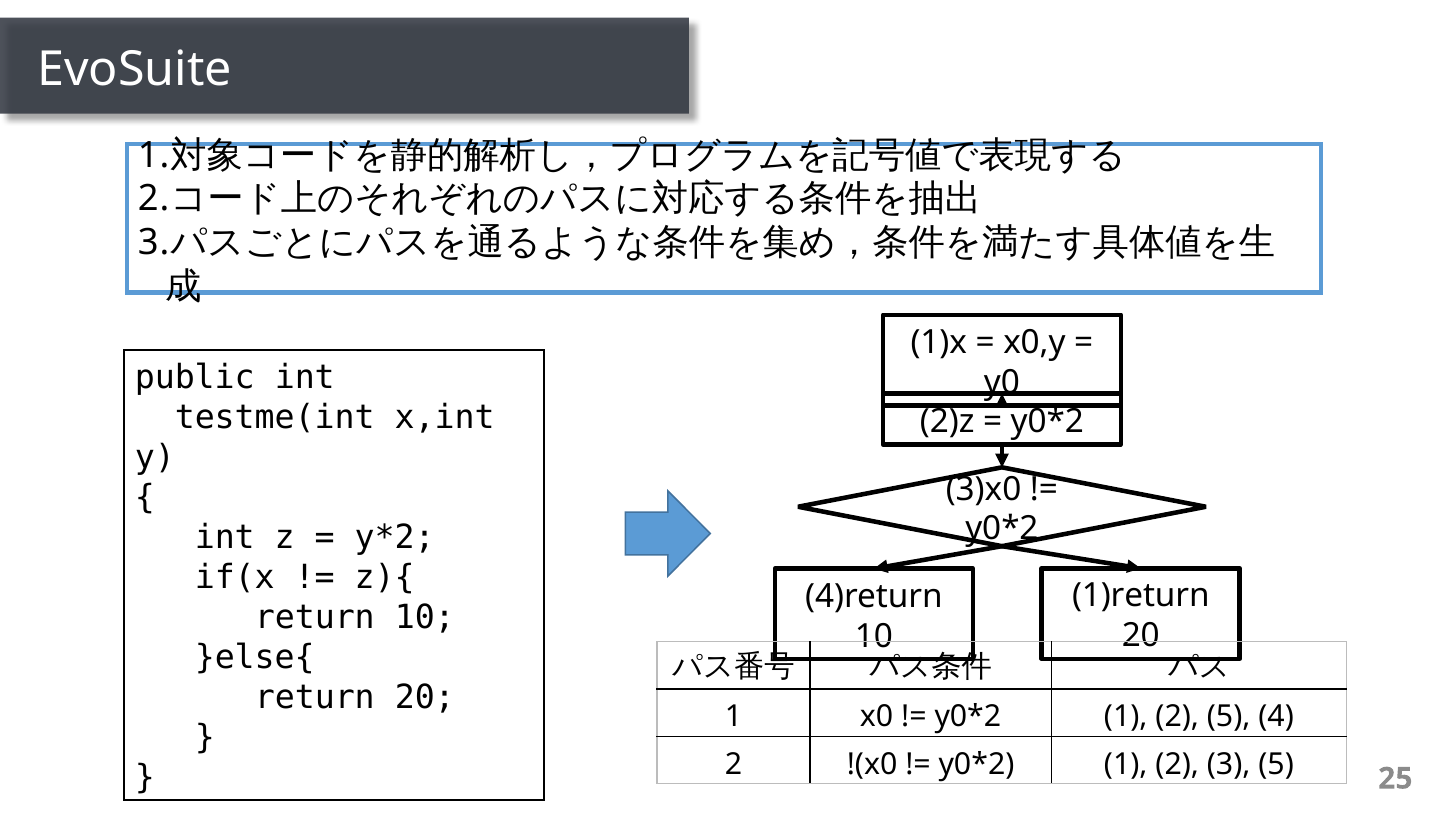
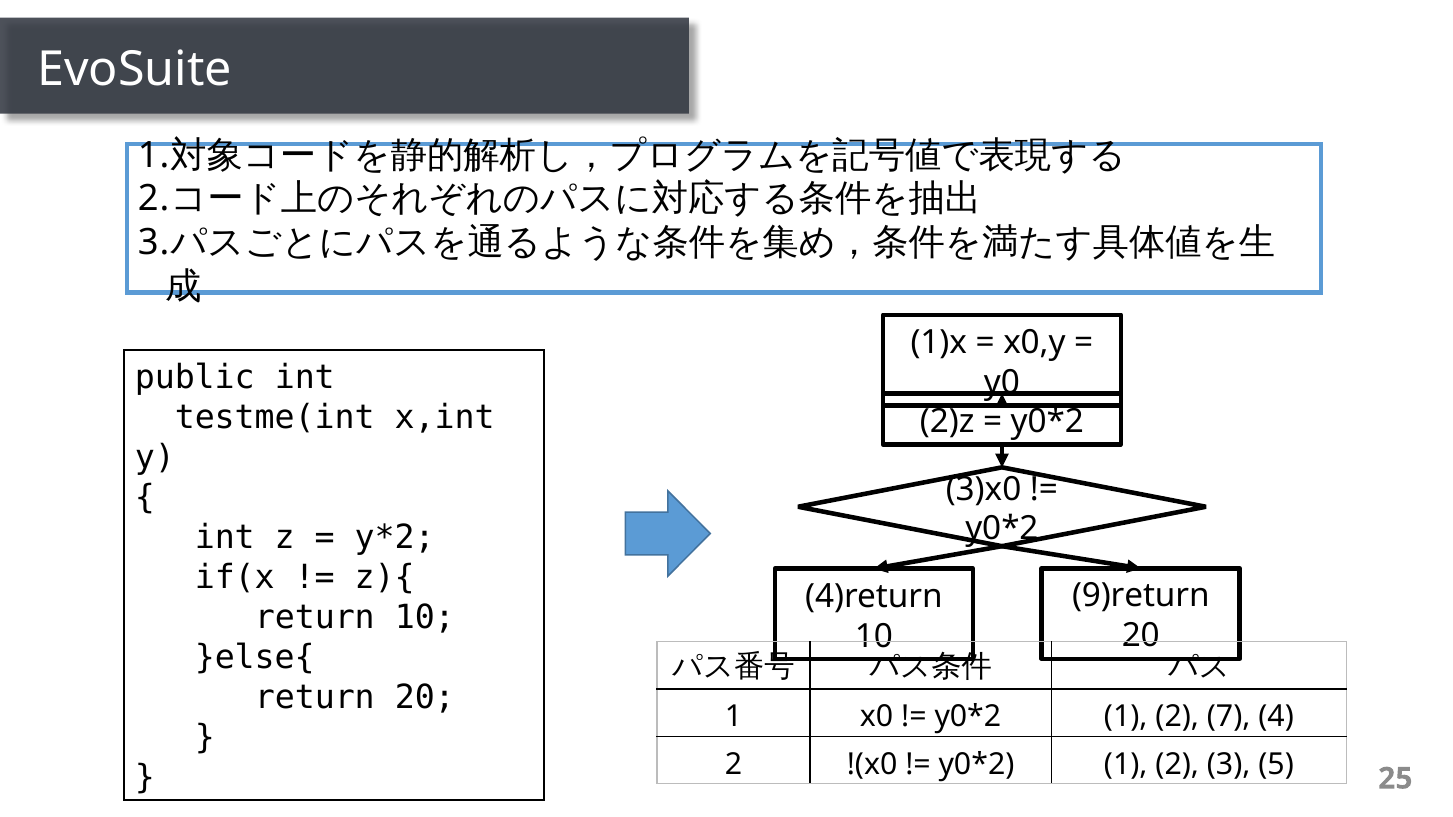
1)return: 1)return -> 9)return
2 5: 5 -> 7
